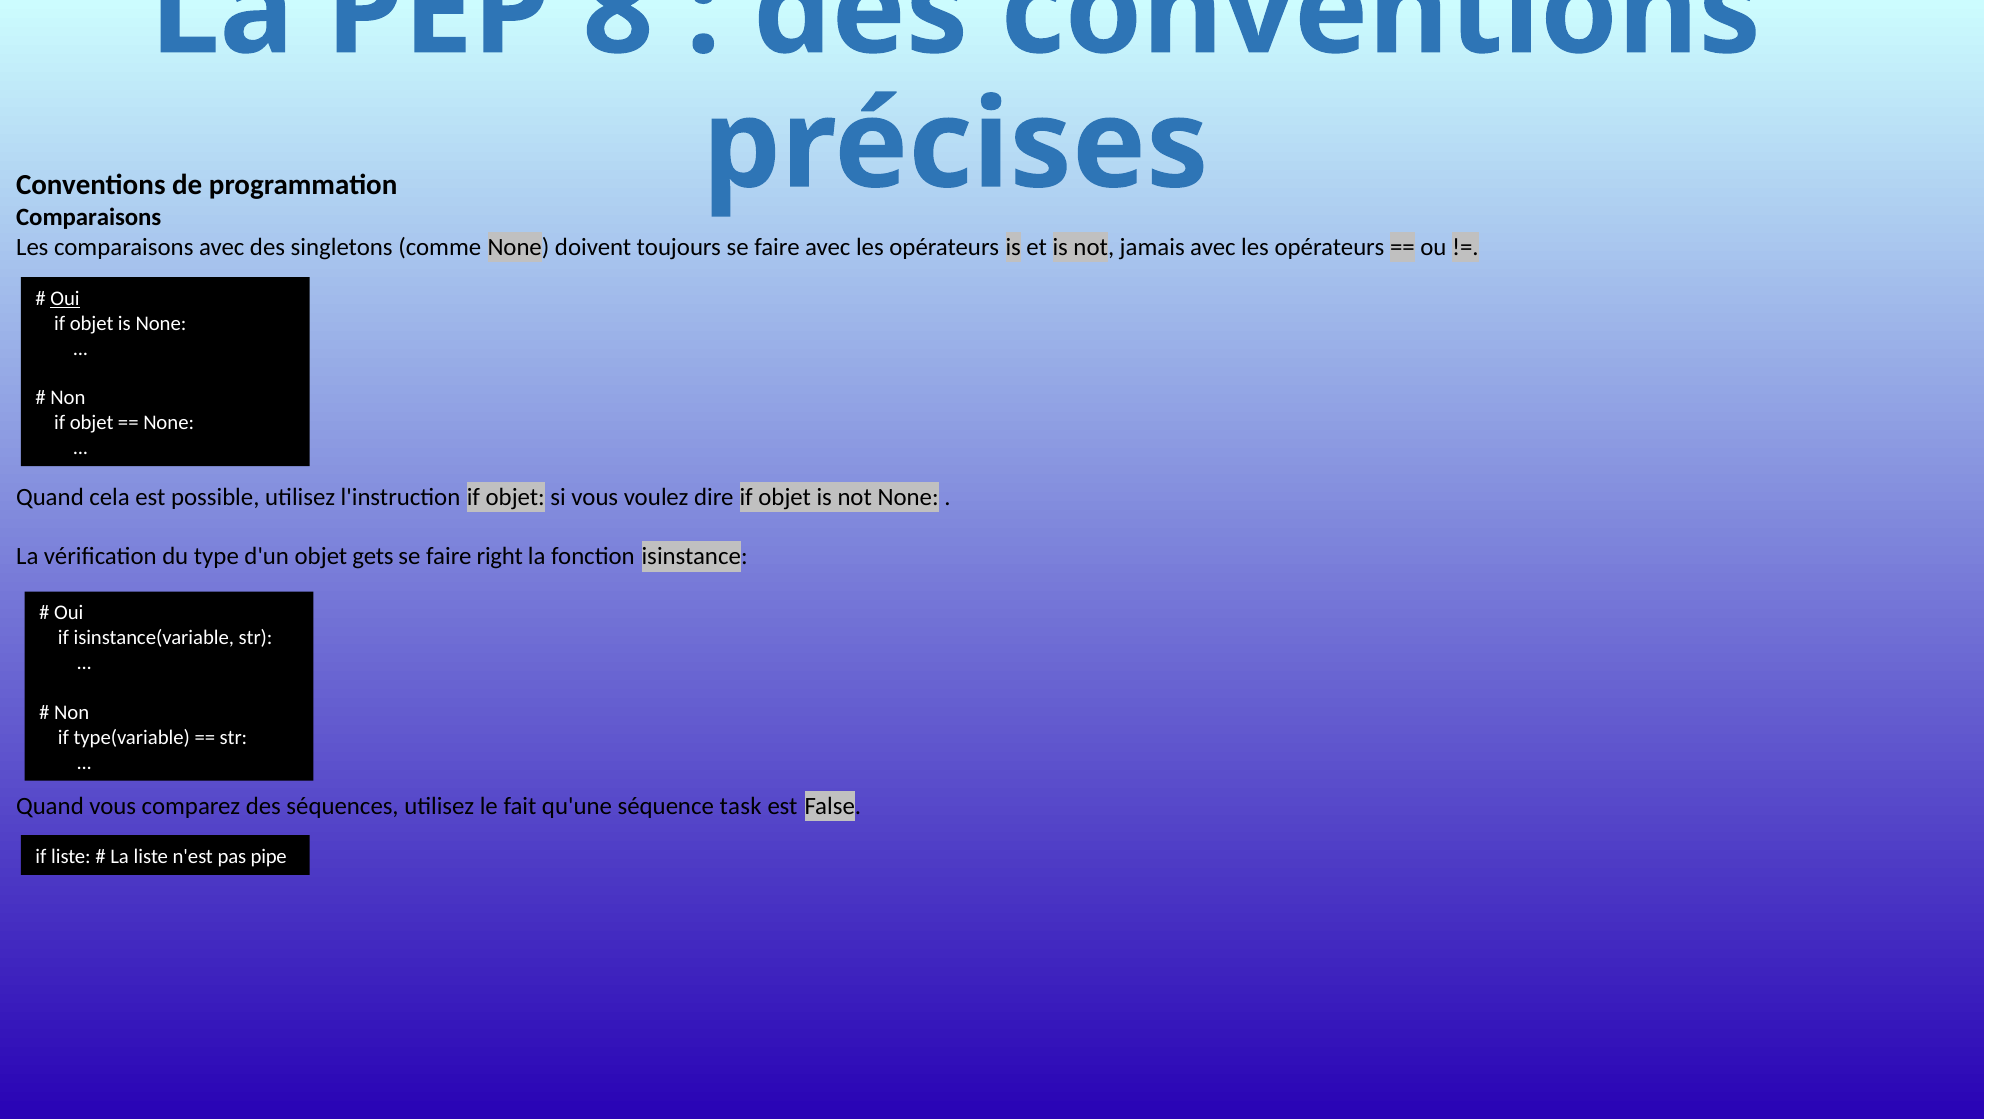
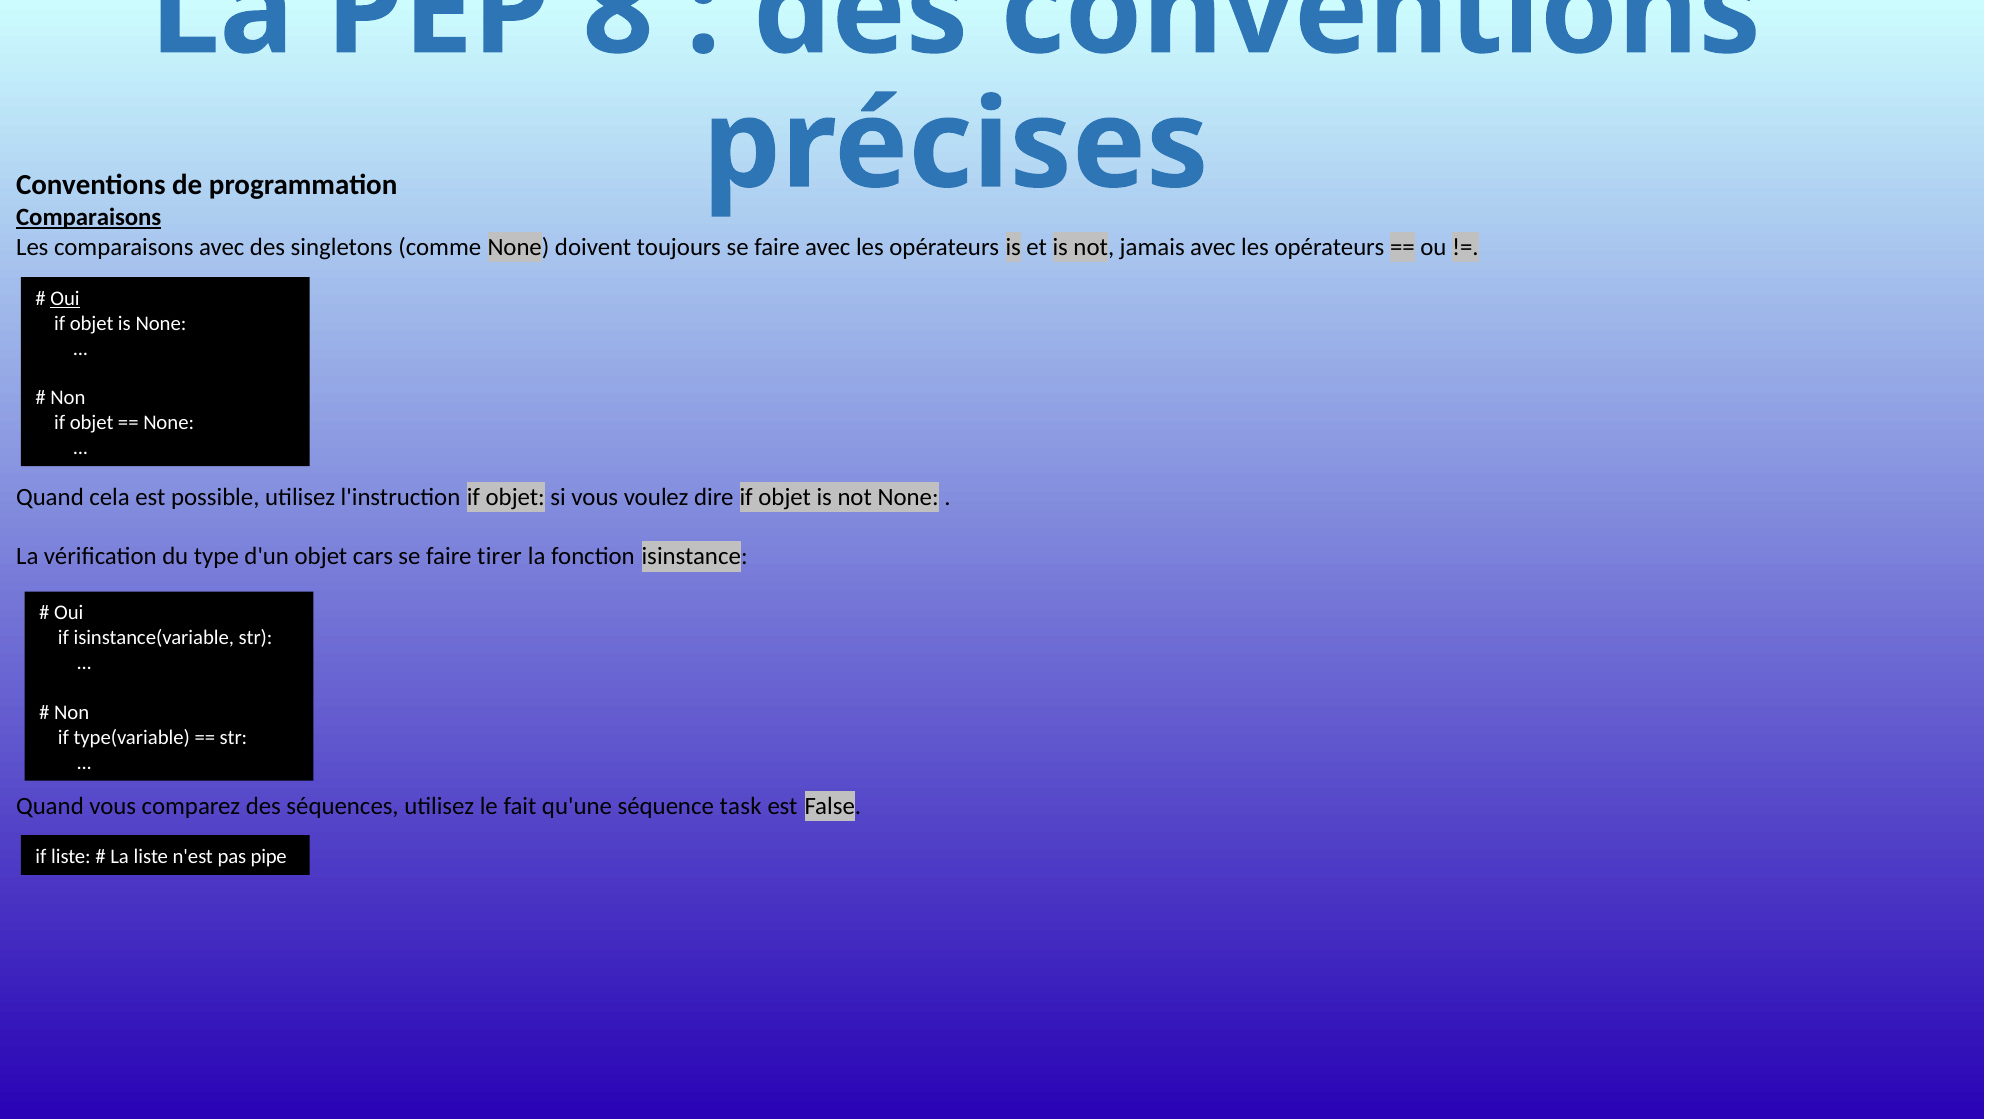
Comparaisons at (89, 217) underline: none -> present
gets: gets -> cars
right: right -> tirer
